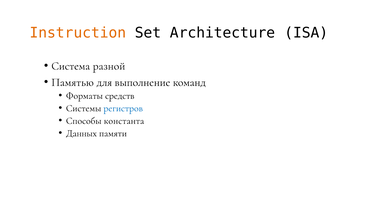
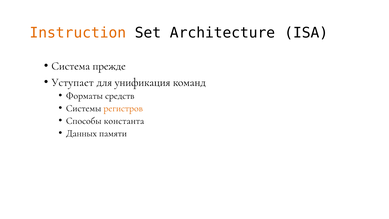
разной: разной -> прежде
Памятью: Памятью -> Уступает
выполнение: выполнение -> унификация
регистров colour: blue -> orange
